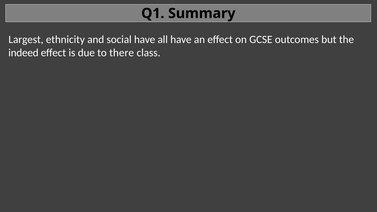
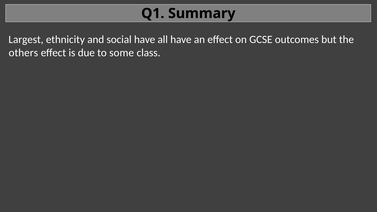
indeed: indeed -> others
there: there -> some
